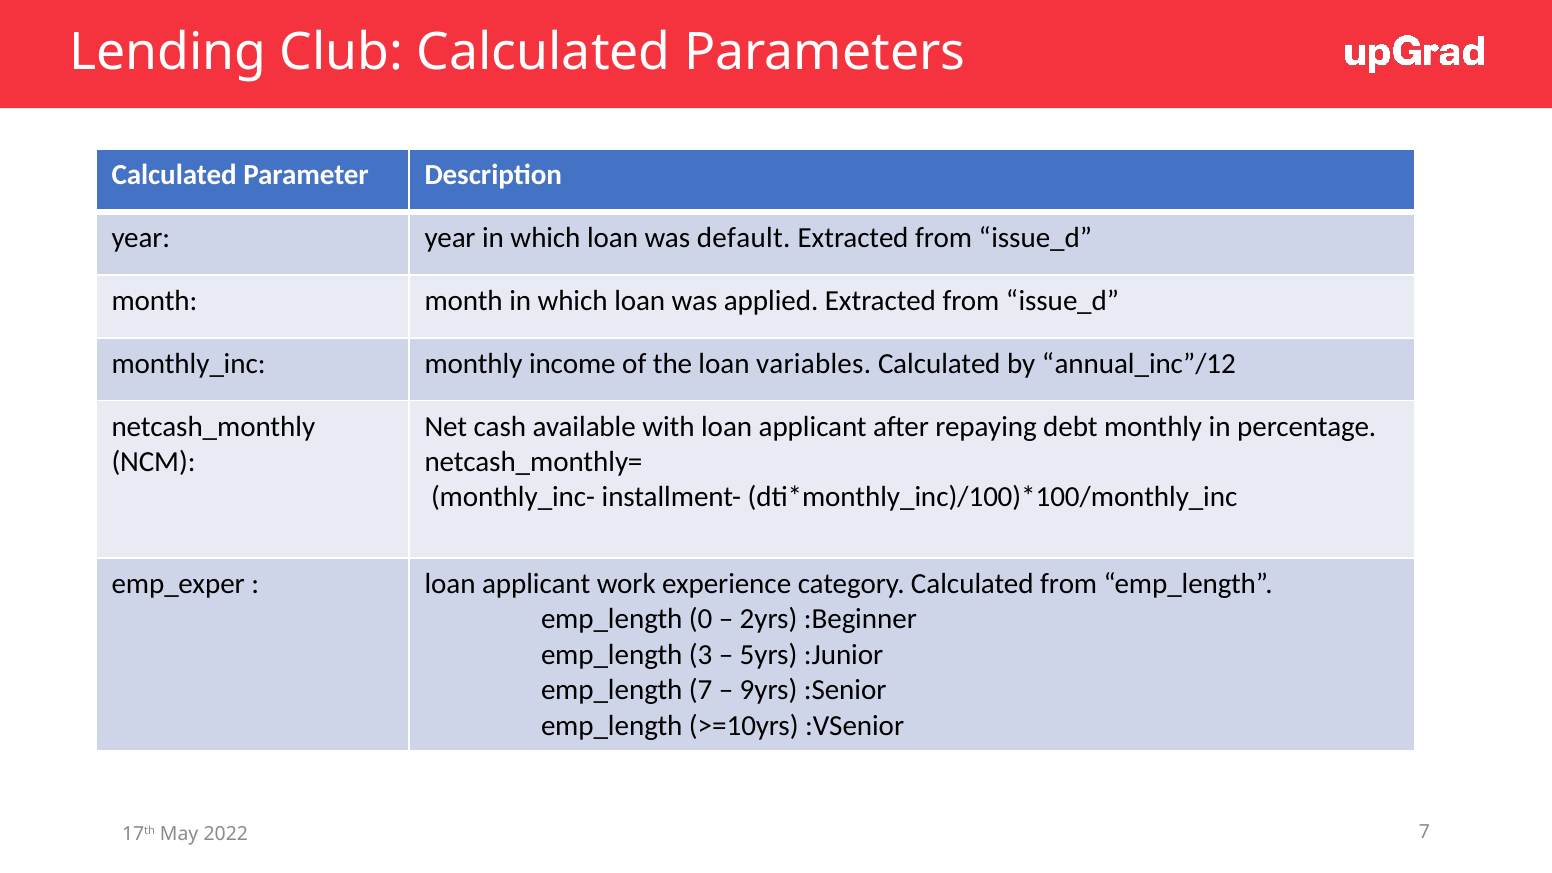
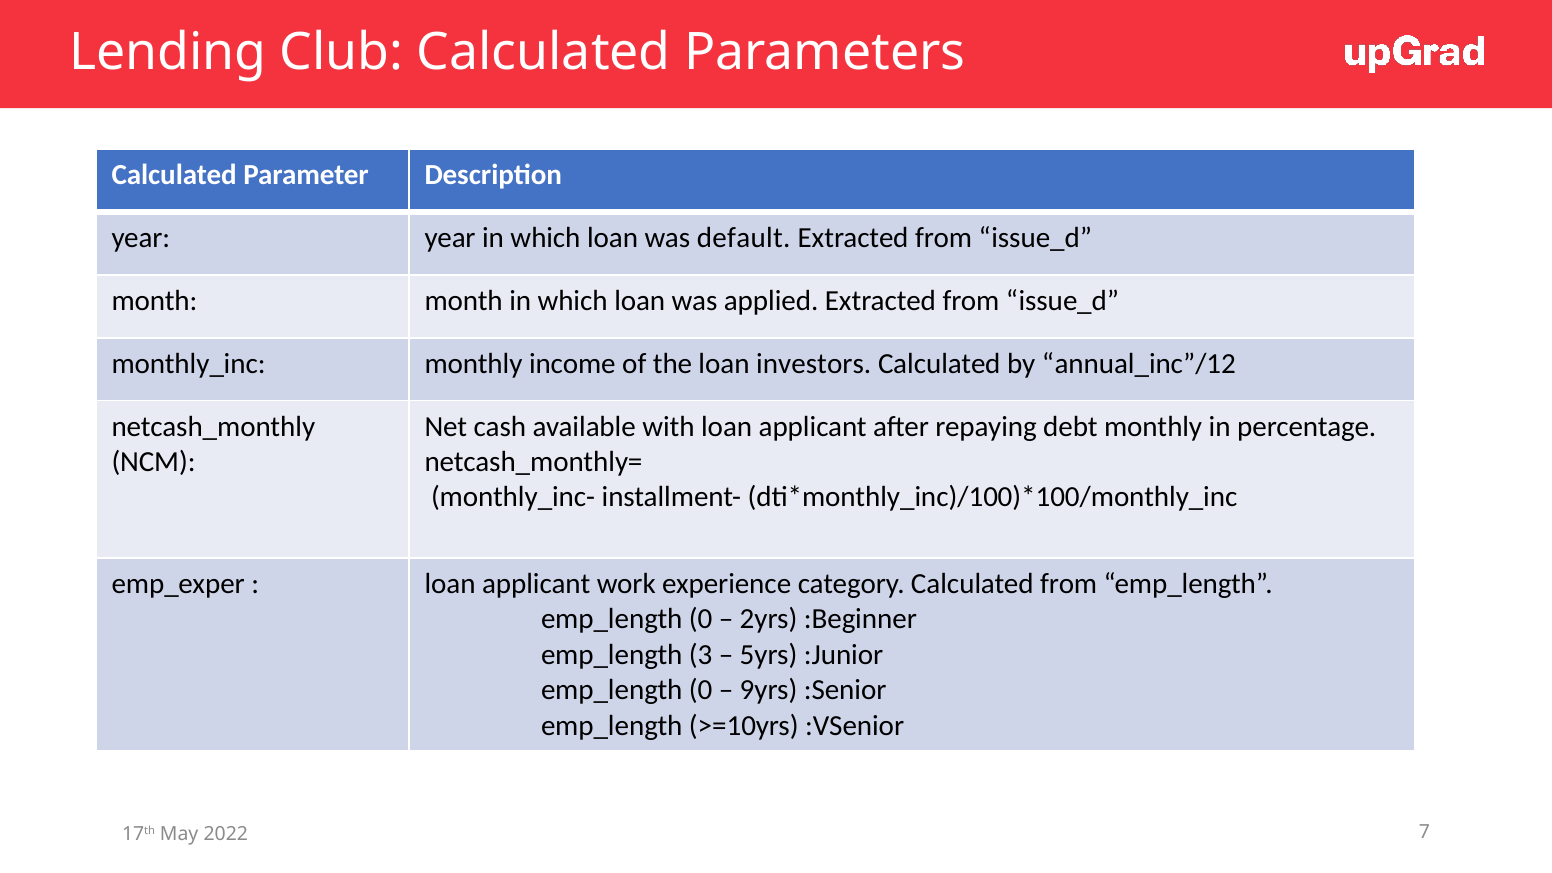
variables: variables -> investors
7 at (701, 690): 7 -> 0
